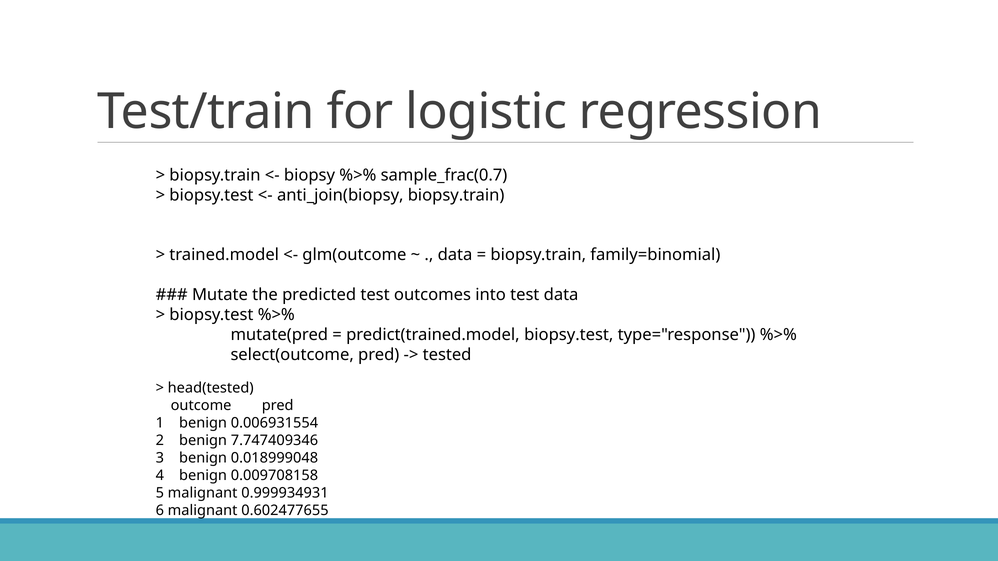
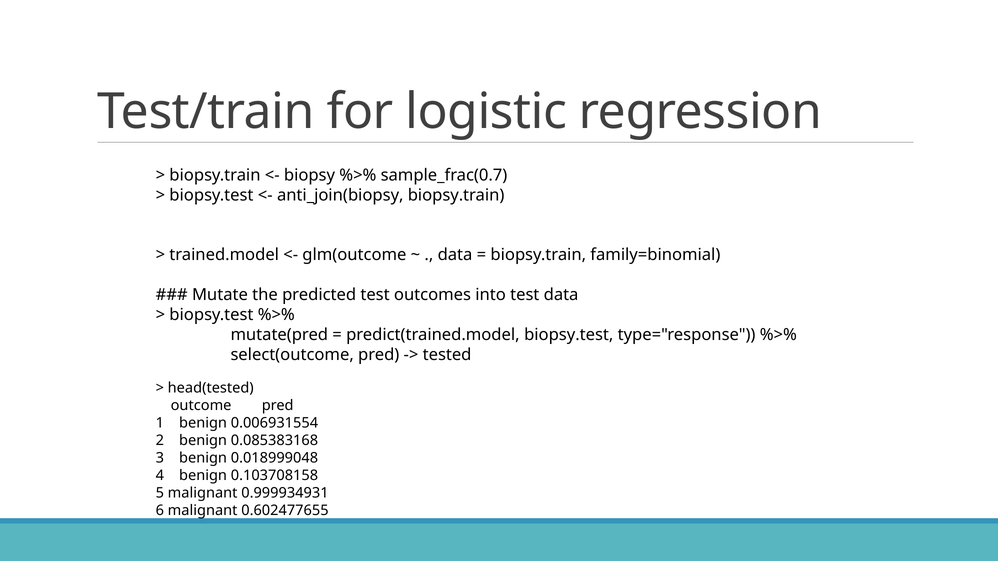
7.747409346: 7.747409346 -> 0.085383168
0.009708158: 0.009708158 -> 0.103708158
